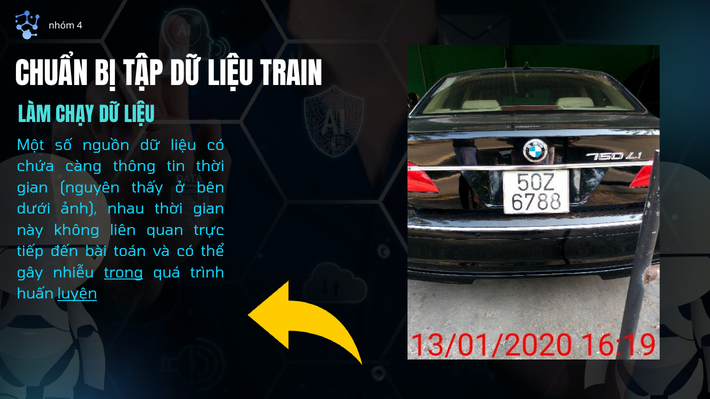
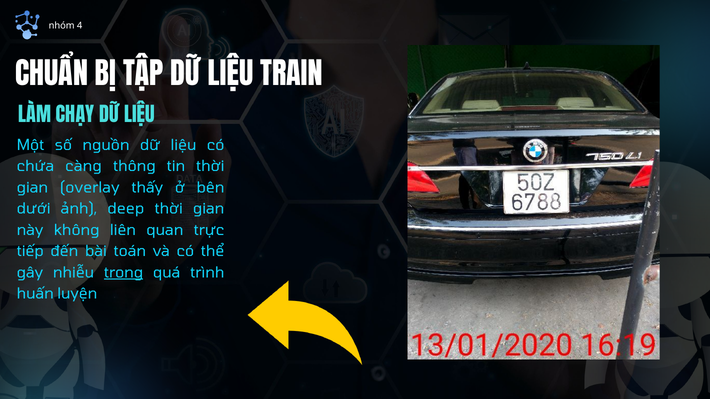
nguyên: nguyên -> overlay
nhau: nhau -> deep
luyện underline: present -> none
